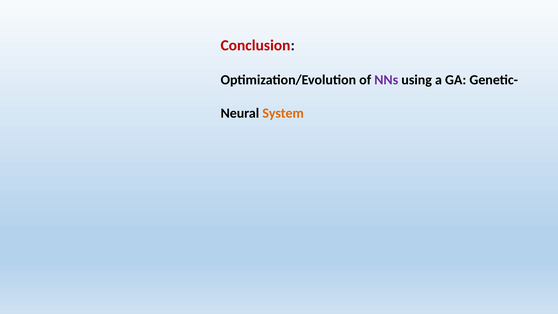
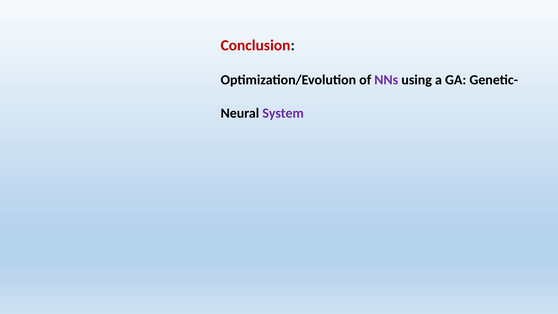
System colour: orange -> purple
